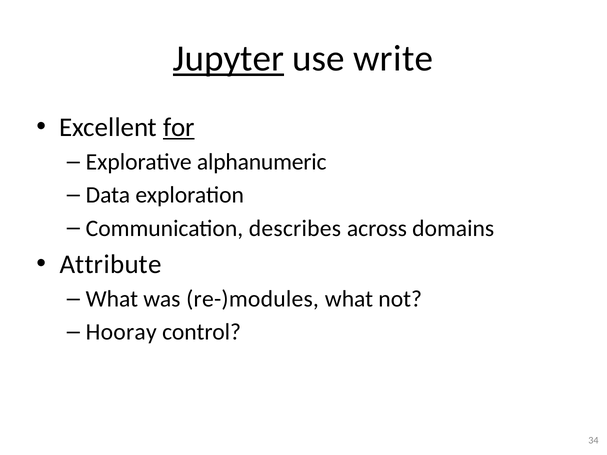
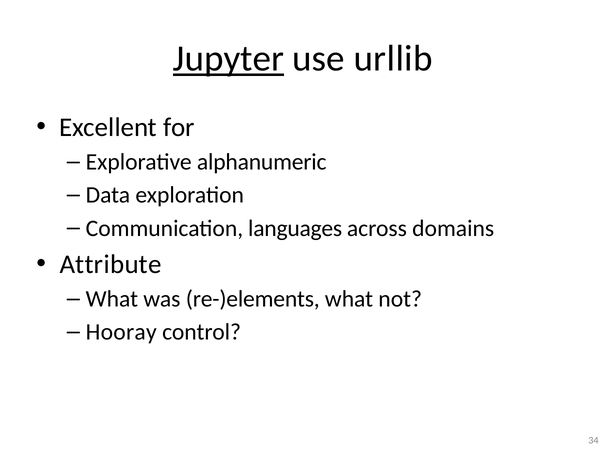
write: write -> urllib
for underline: present -> none
describes: describes -> languages
re-)modules: re-)modules -> re-)elements
